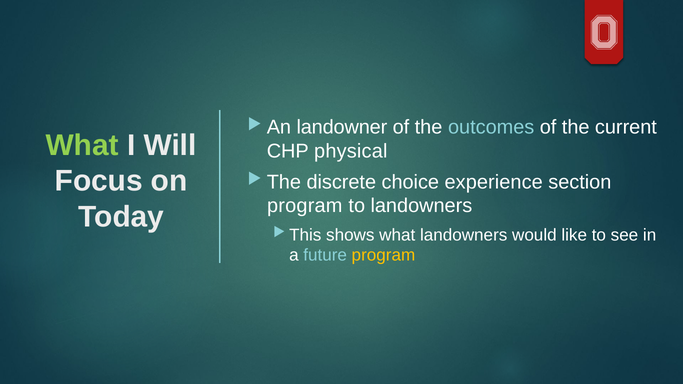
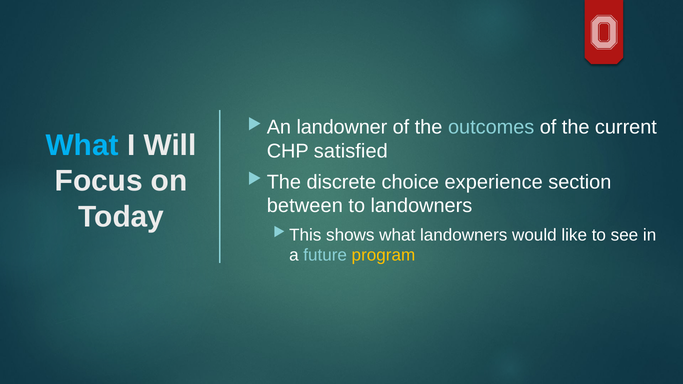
What at (82, 145) colour: light green -> light blue
physical: physical -> satisfied
program at (305, 206): program -> between
